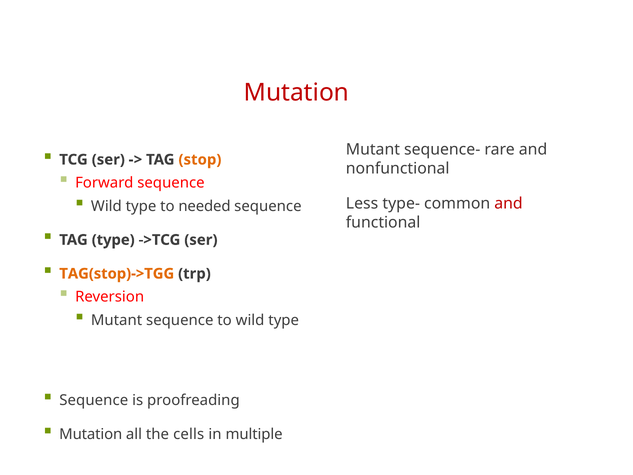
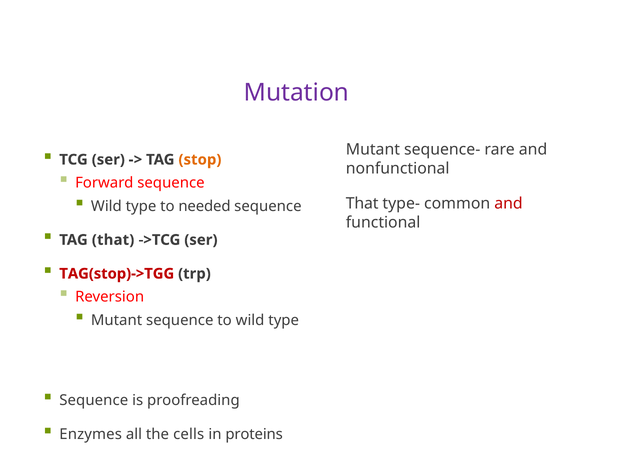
Mutation at (296, 93) colour: red -> purple
Less at (362, 203): Less -> That
TAG type: type -> that
TAG(stop)->TGG colour: orange -> red
Mutation at (91, 434): Mutation -> Enzymes
multiple: multiple -> proteins
